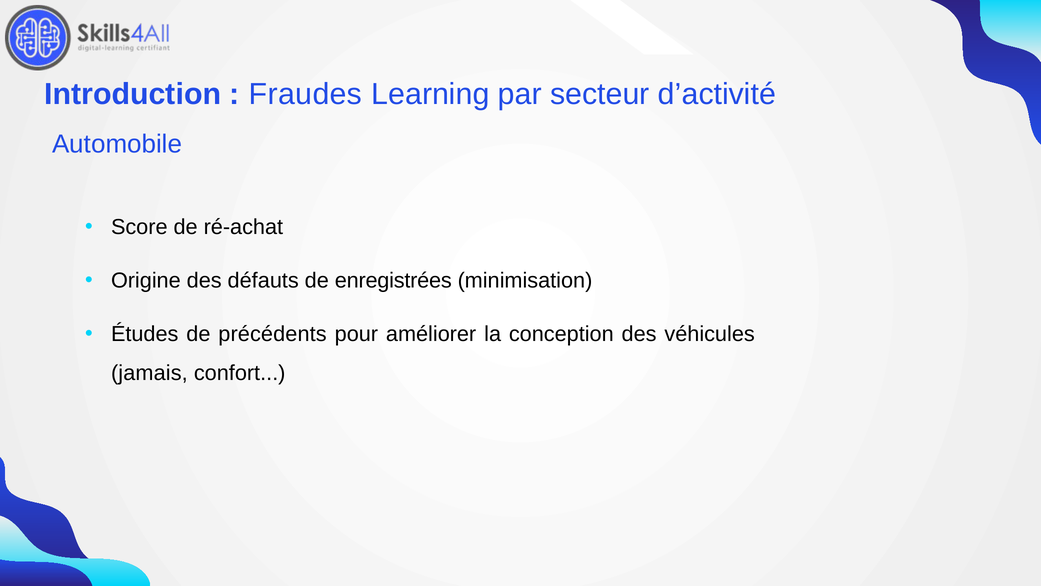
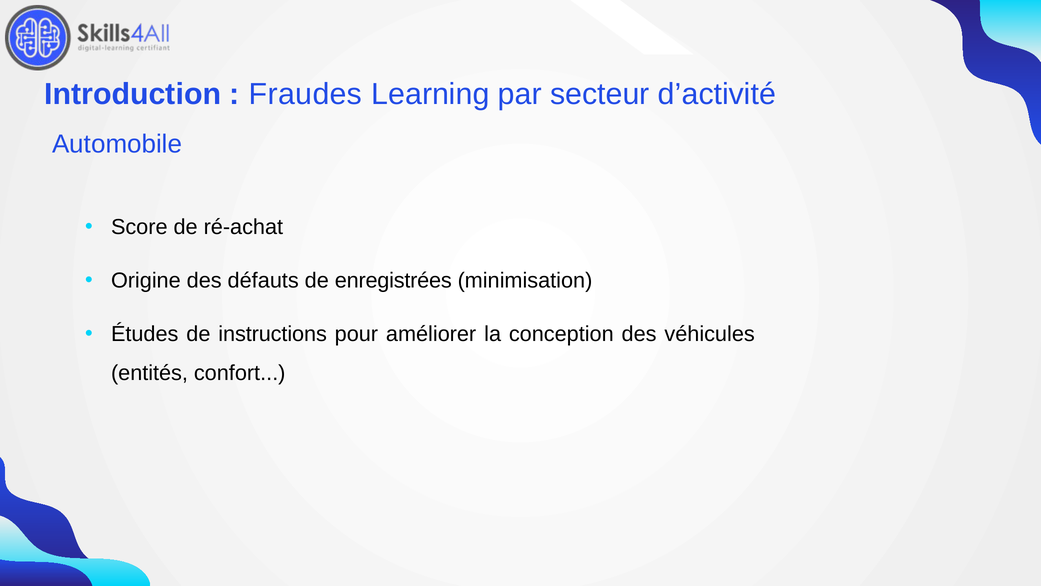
précédents: précédents -> instructions
jamais: jamais -> entités
